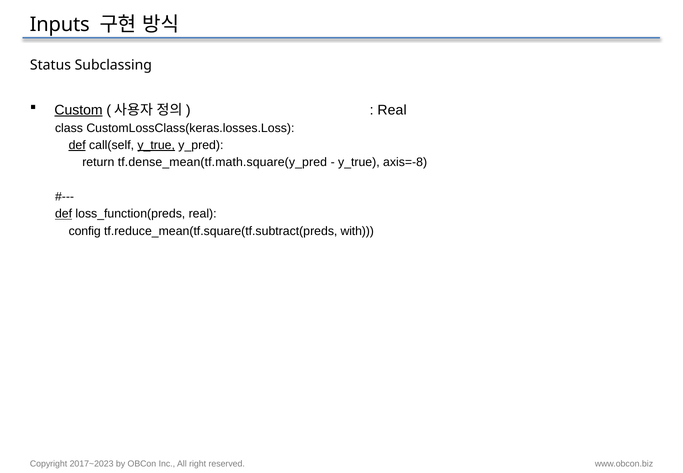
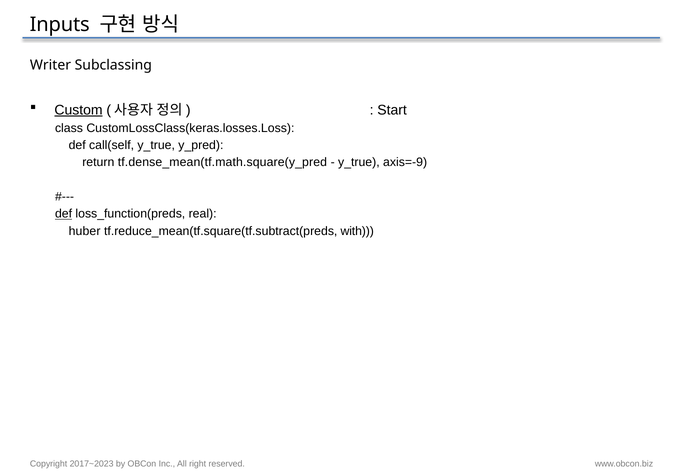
Status: Status -> Writer
Real at (392, 110): Real -> Start
def at (77, 145) underline: present -> none
y_true at (156, 145) underline: present -> none
axis=-8: axis=-8 -> axis=-9
config: config -> huber
